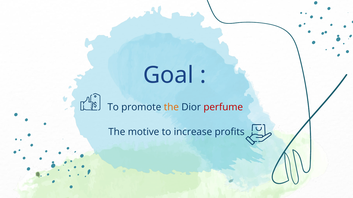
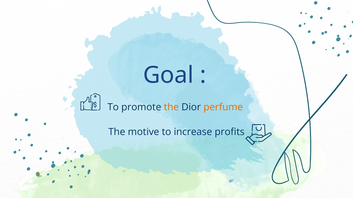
perfume colour: red -> orange
